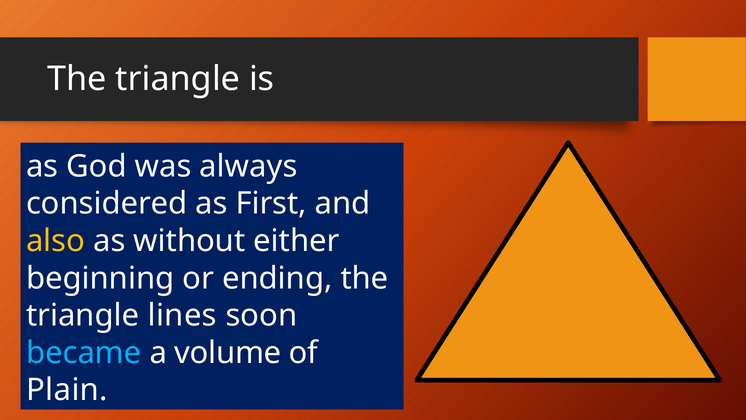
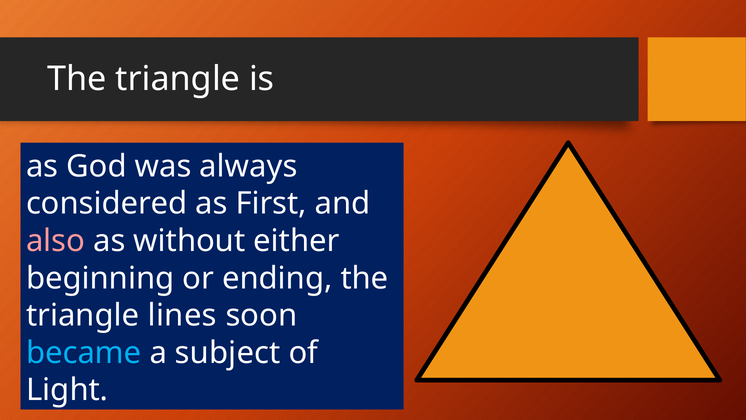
also colour: yellow -> pink
volume: volume -> subject
Plain: Plain -> Light
